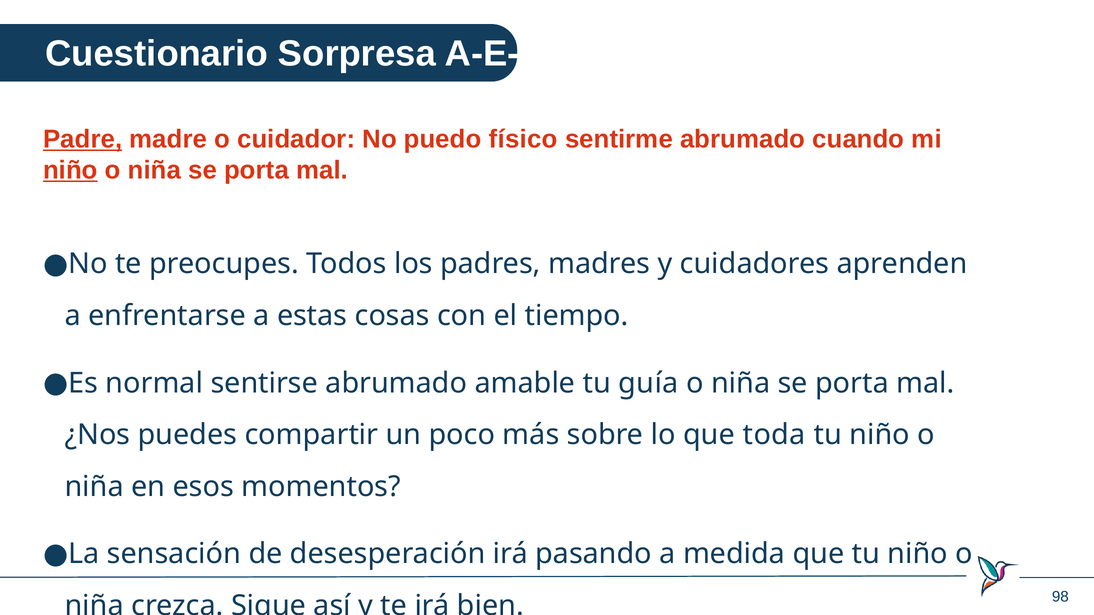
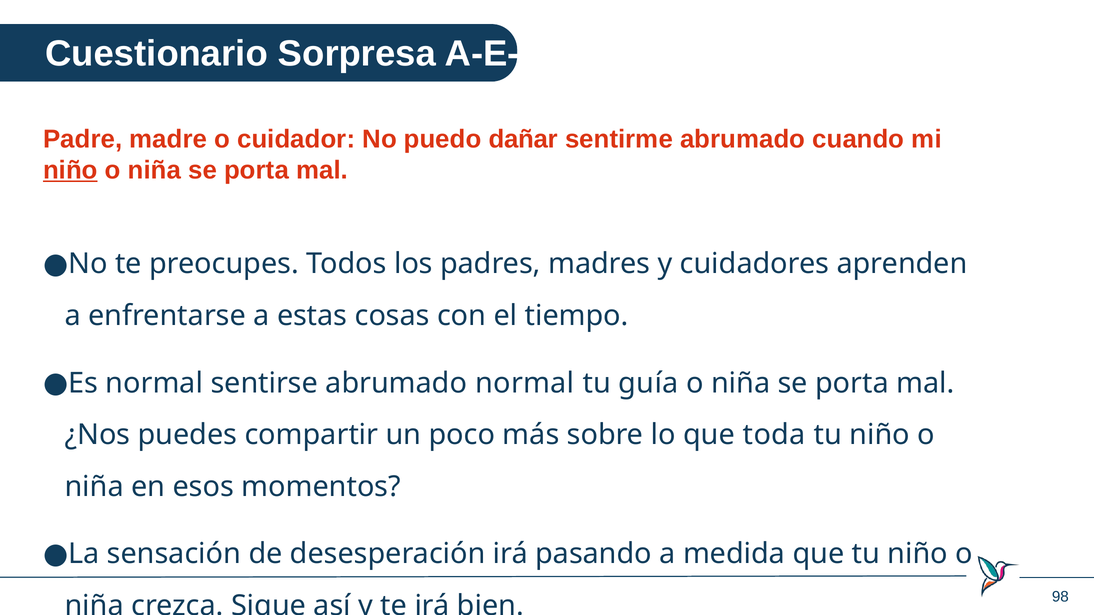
Padre underline: present -> none
físico: físico -> dañar
abrumado amable: amable -> normal
